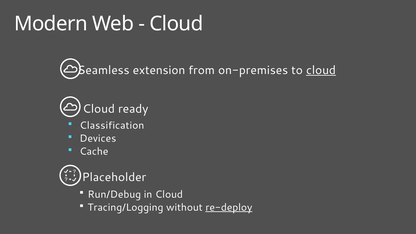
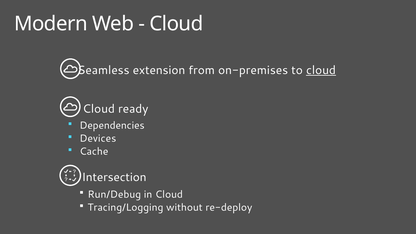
Classification: Classification -> Dependencies
Placeholder: Placeholder -> Intersection
re-deploy underline: present -> none
